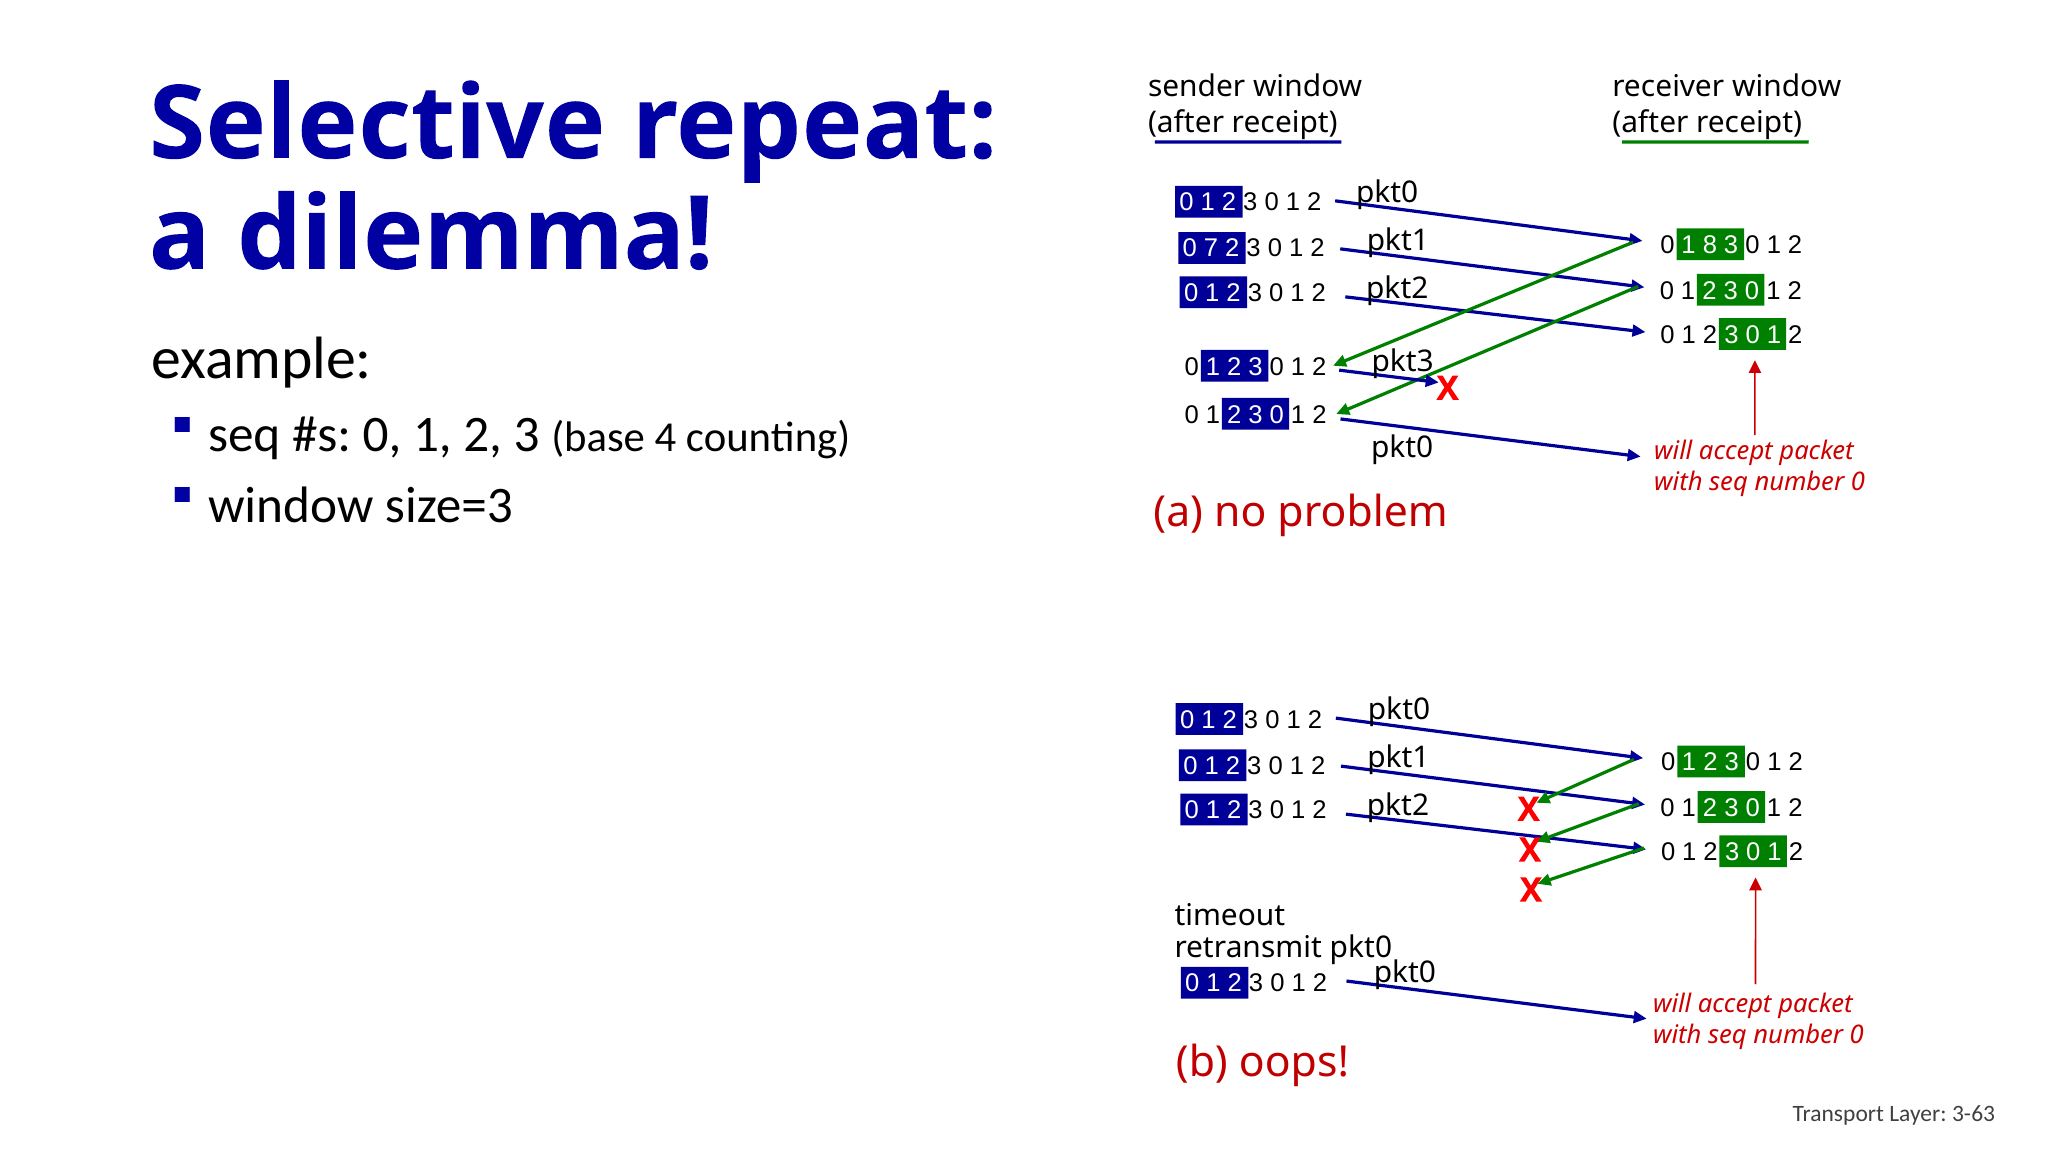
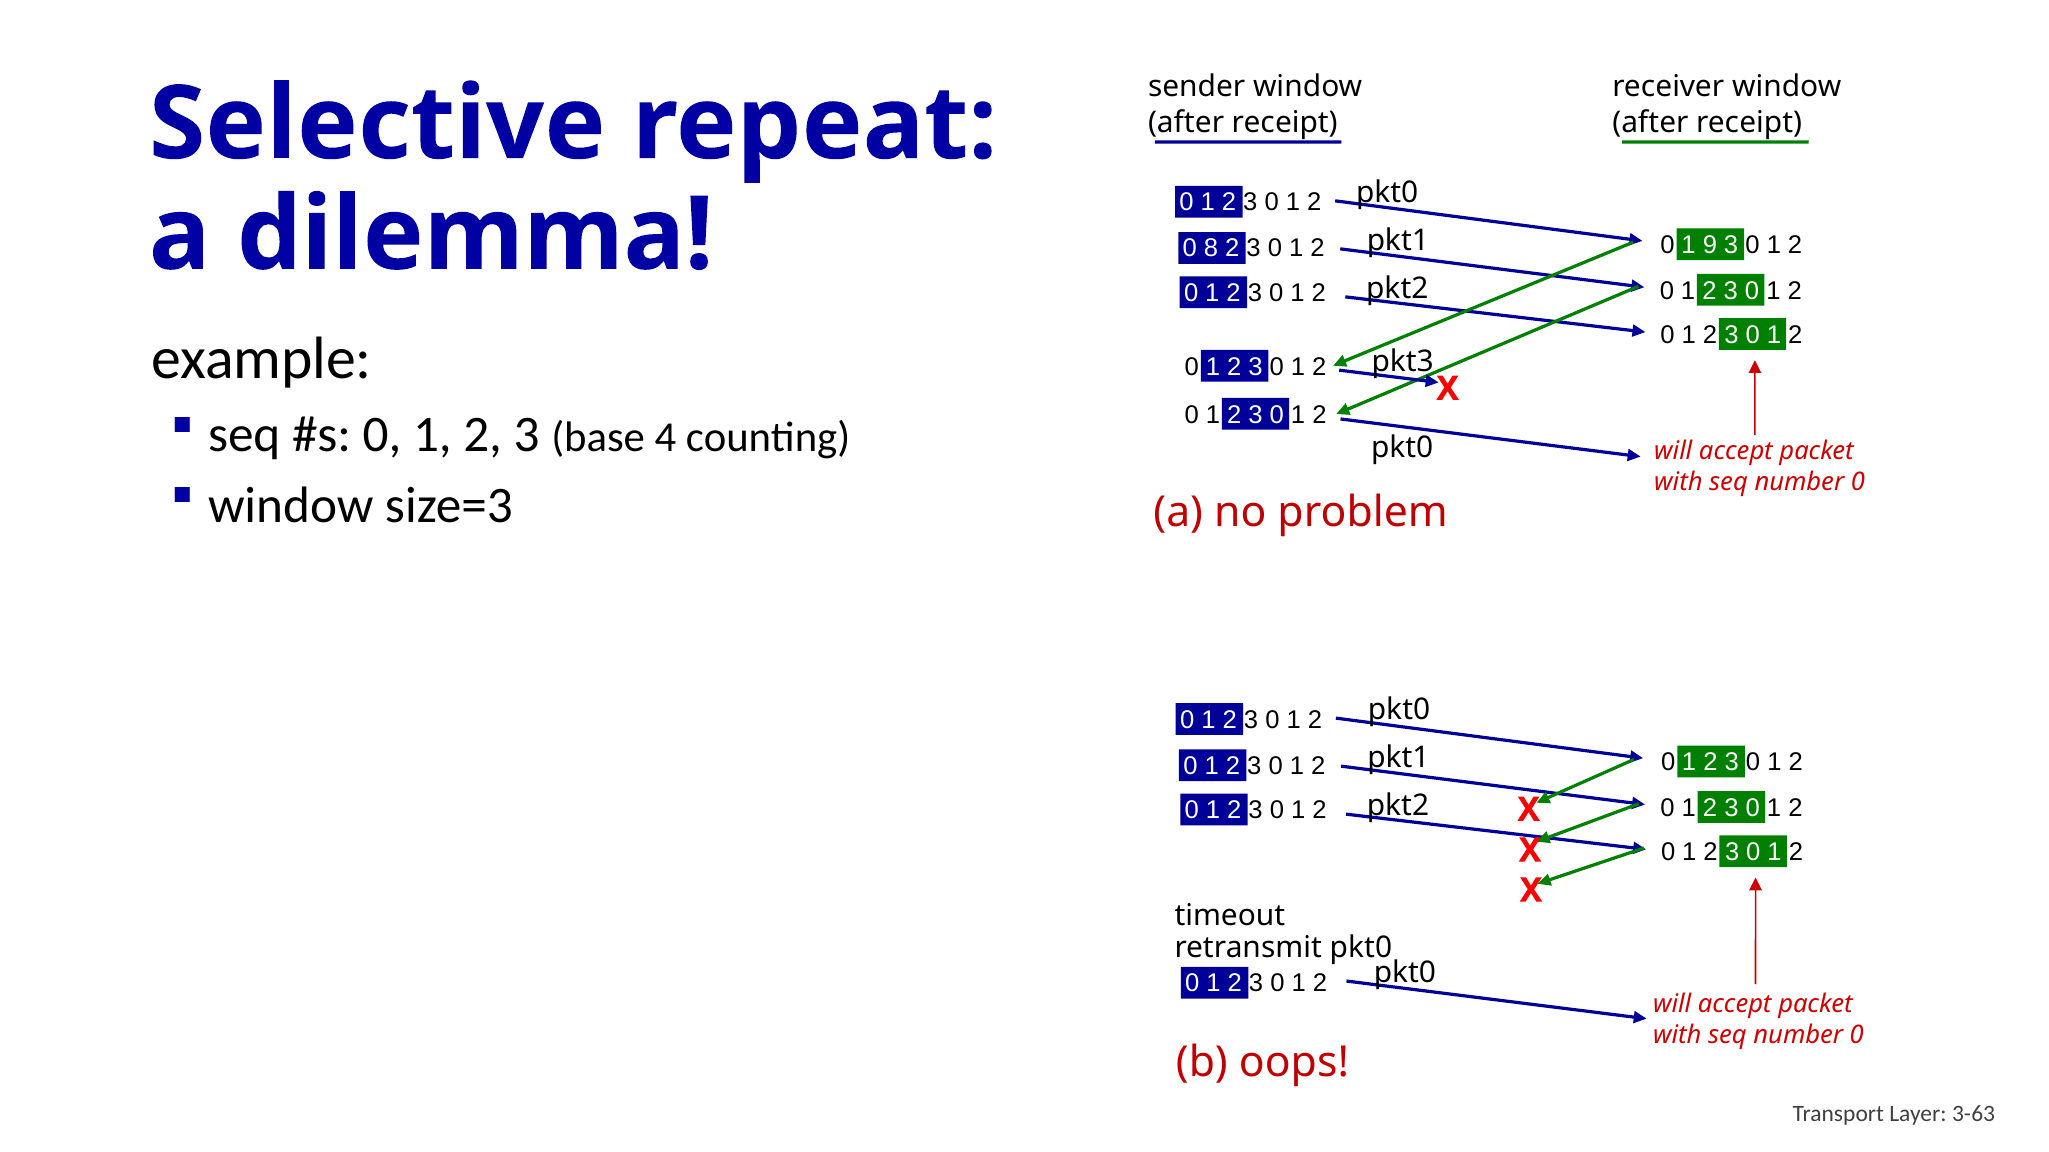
8: 8 -> 9
7: 7 -> 8
